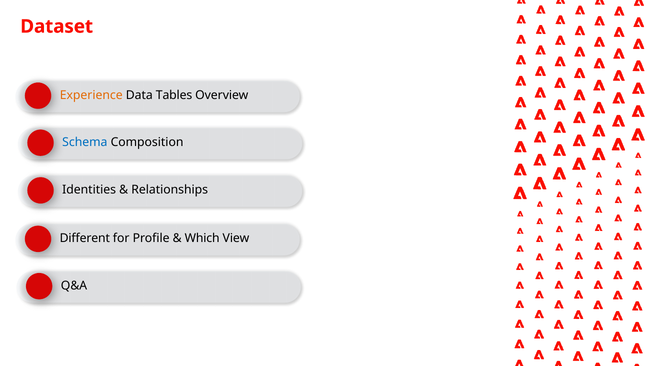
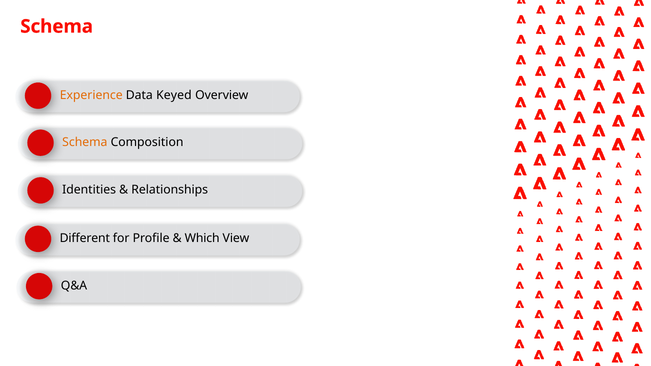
Dataset at (57, 26): Dataset -> Schema
Tables: Tables -> Keyed
Schema at (85, 142) colour: blue -> orange
